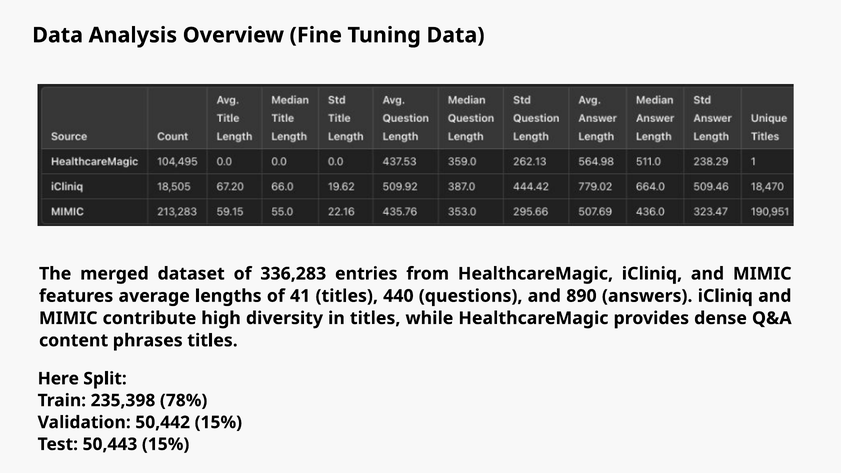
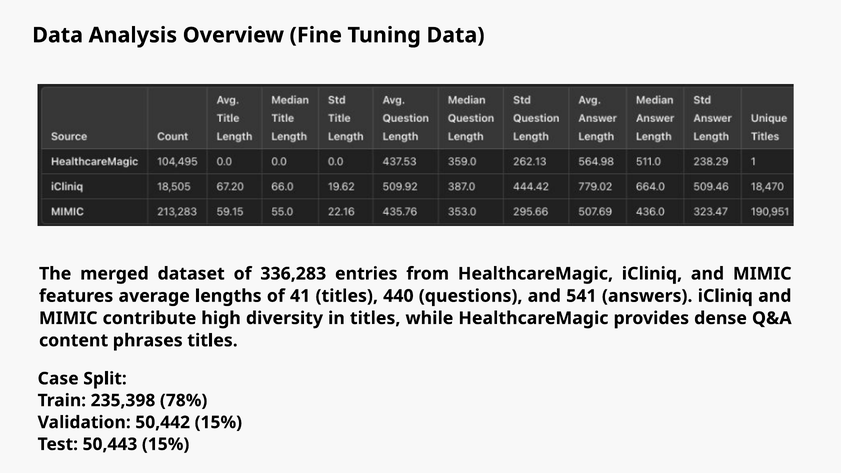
890: 890 -> 541
Here: Here -> Case
